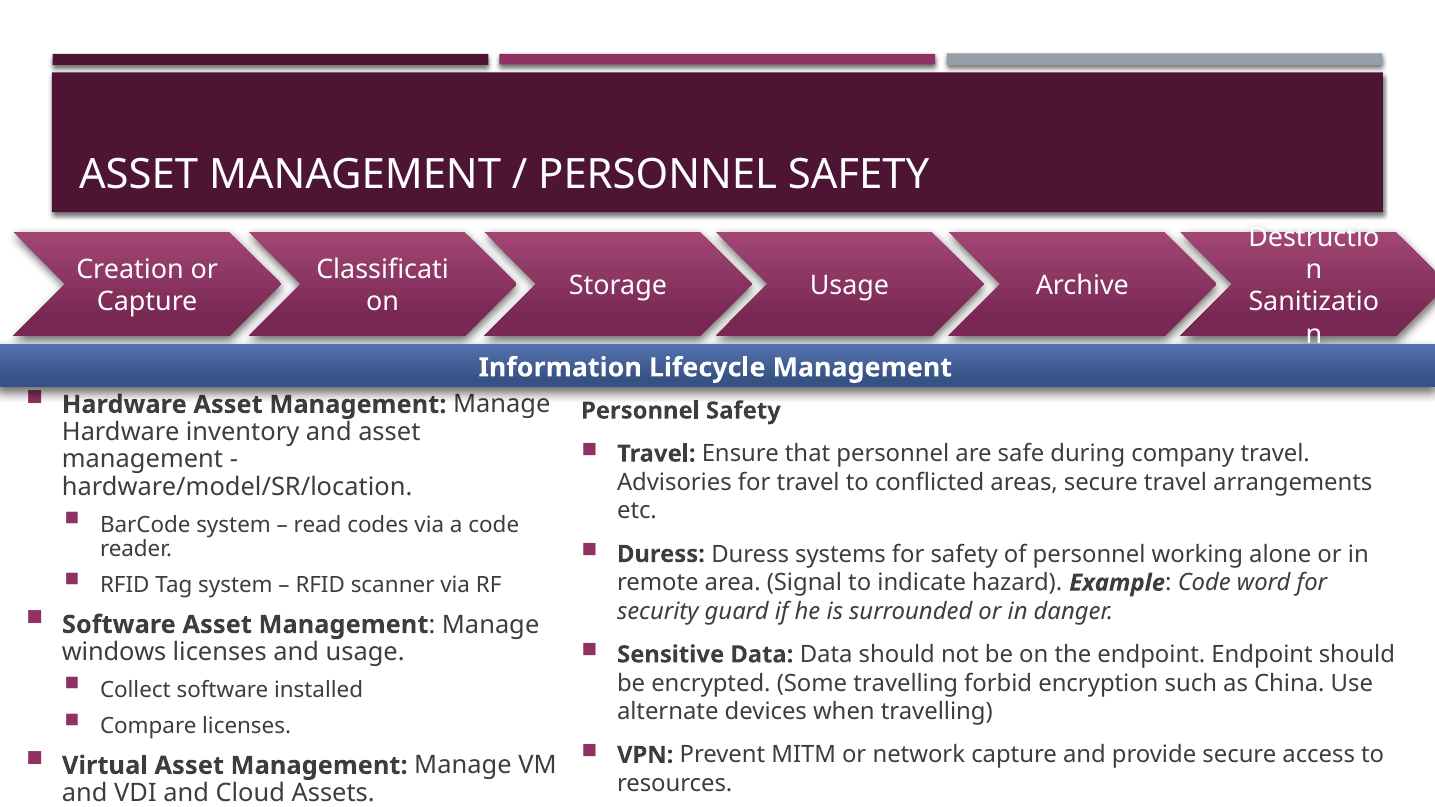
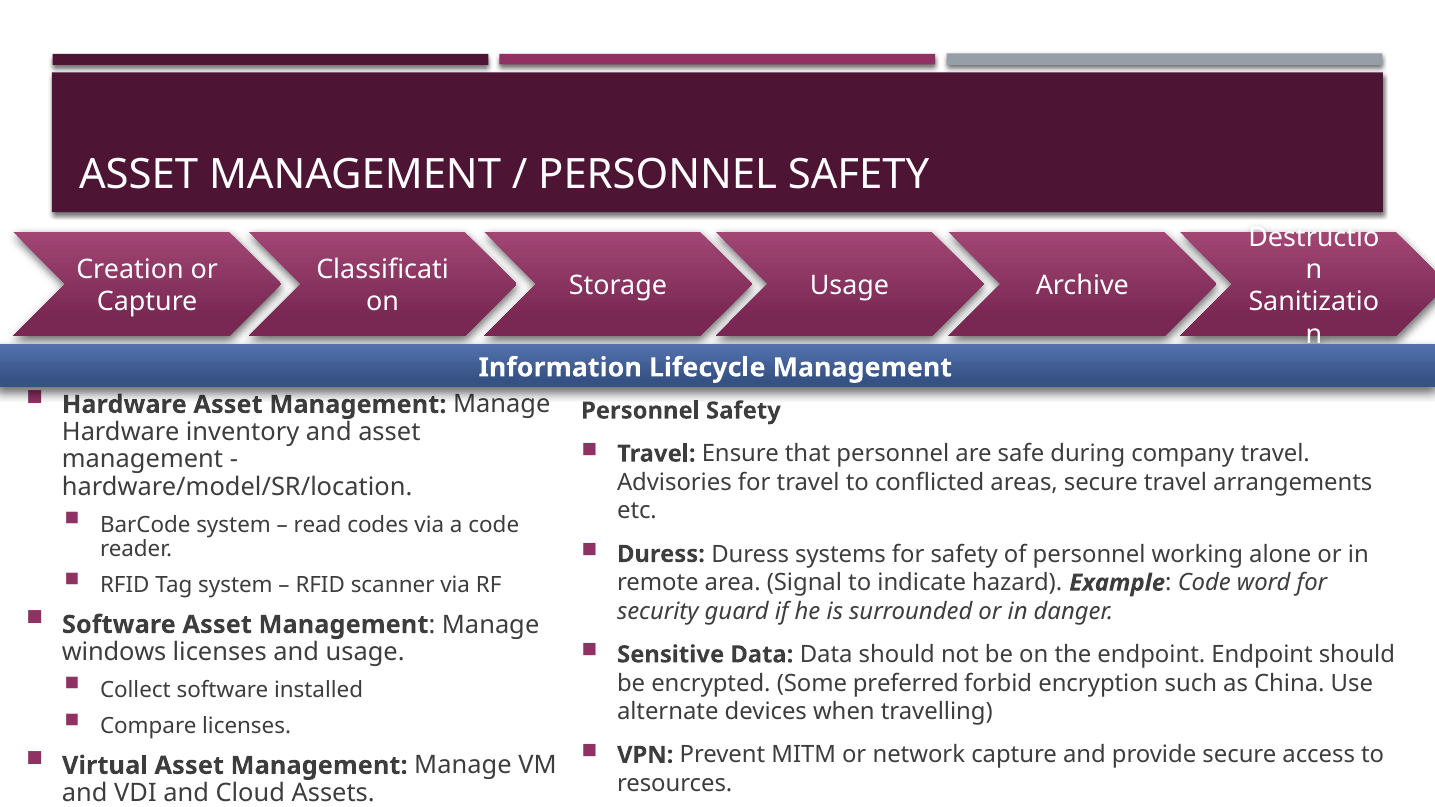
Some travelling: travelling -> preferred
